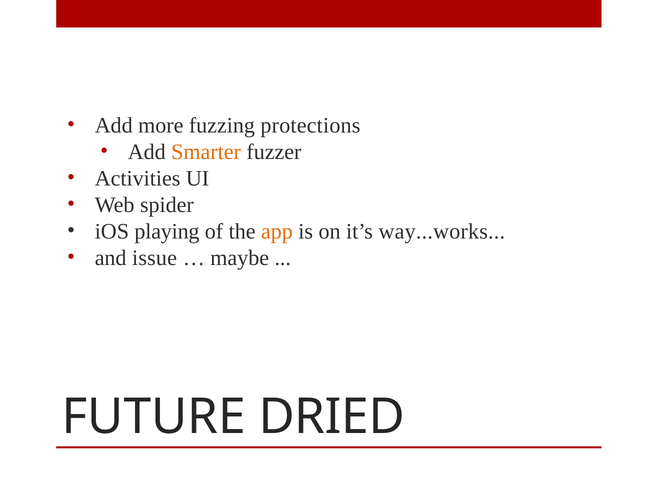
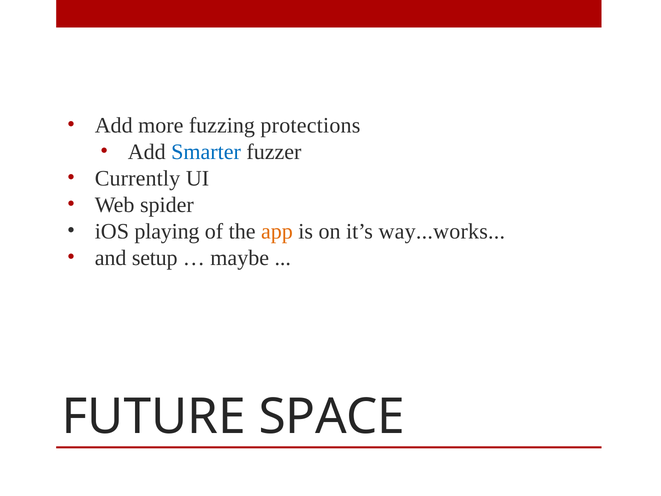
Smarter colour: orange -> blue
Activities: Activities -> Currently
issue: issue -> setup
DRIED: DRIED -> SPACE
